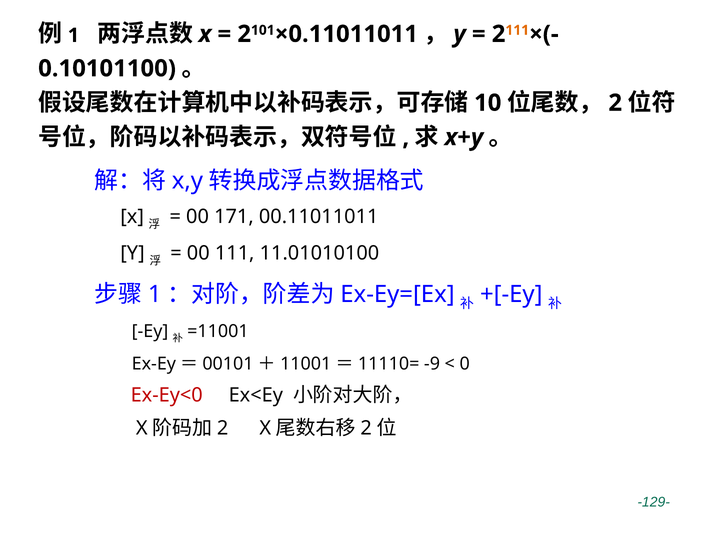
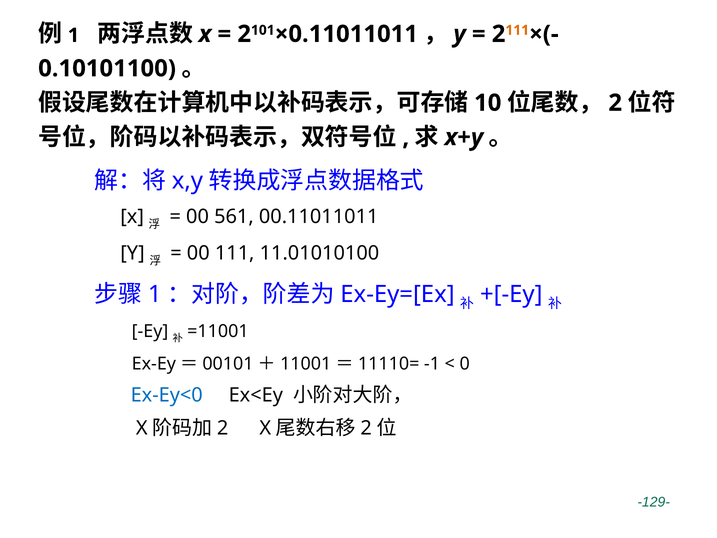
171: 171 -> 561
-9: -9 -> -1
Ex-Ey<0 colour: red -> blue
